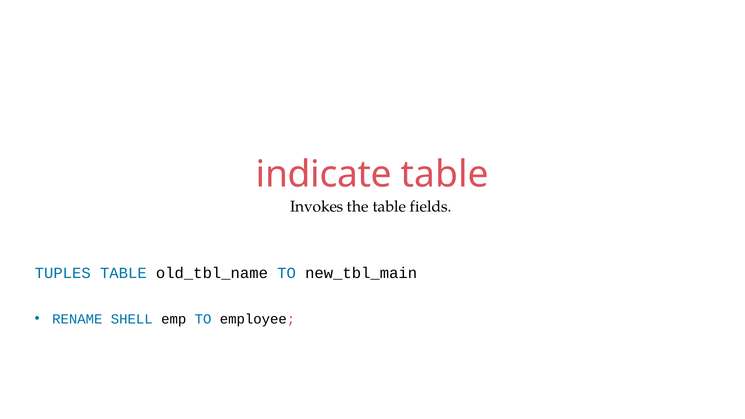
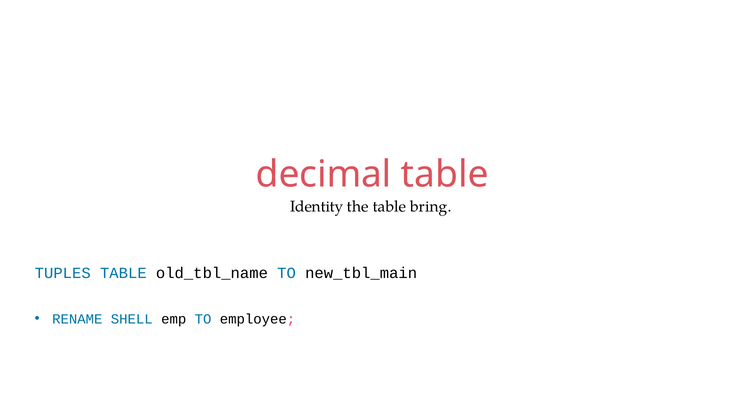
indicate: indicate -> decimal
Invokes: Invokes -> Identity
fields: fields -> bring
